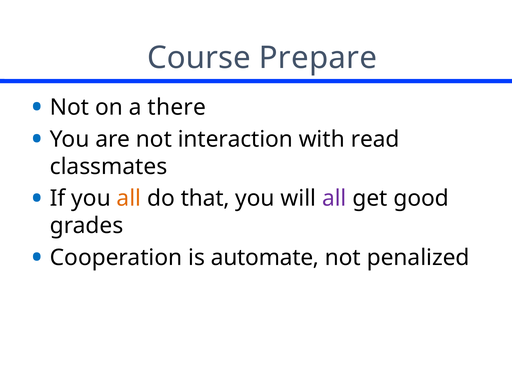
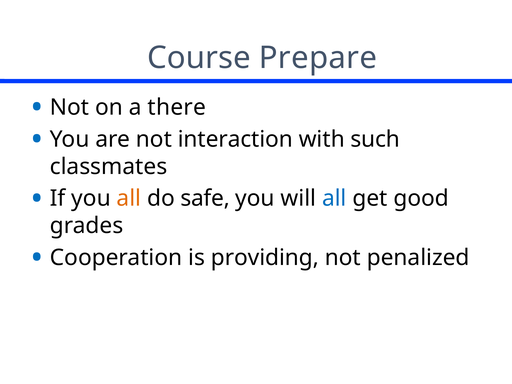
read: read -> such
that: that -> safe
all at (334, 198) colour: purple -> blue
automate: automate -> providing
